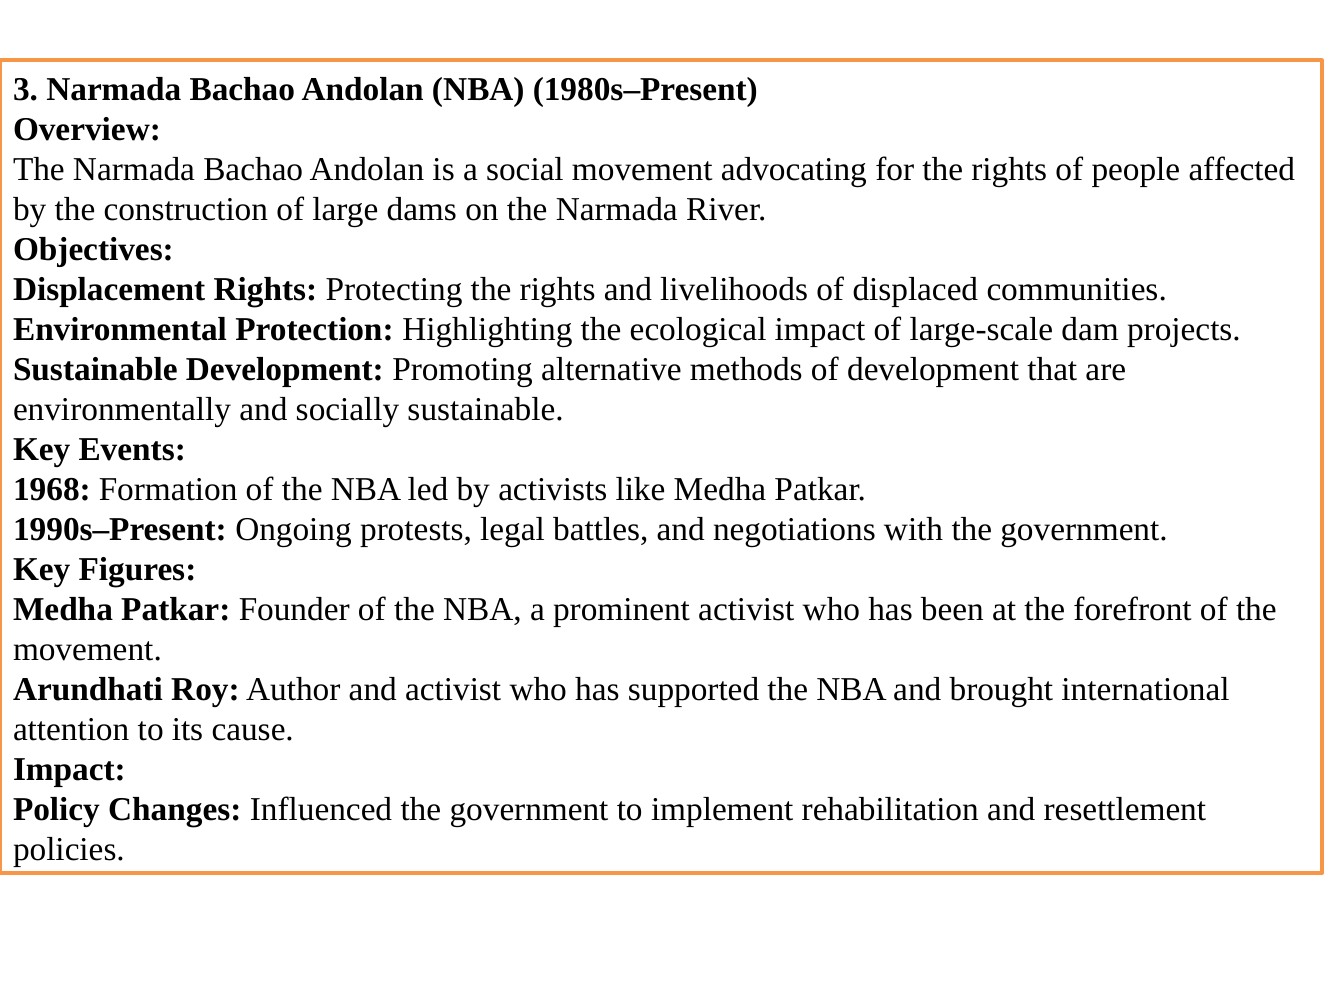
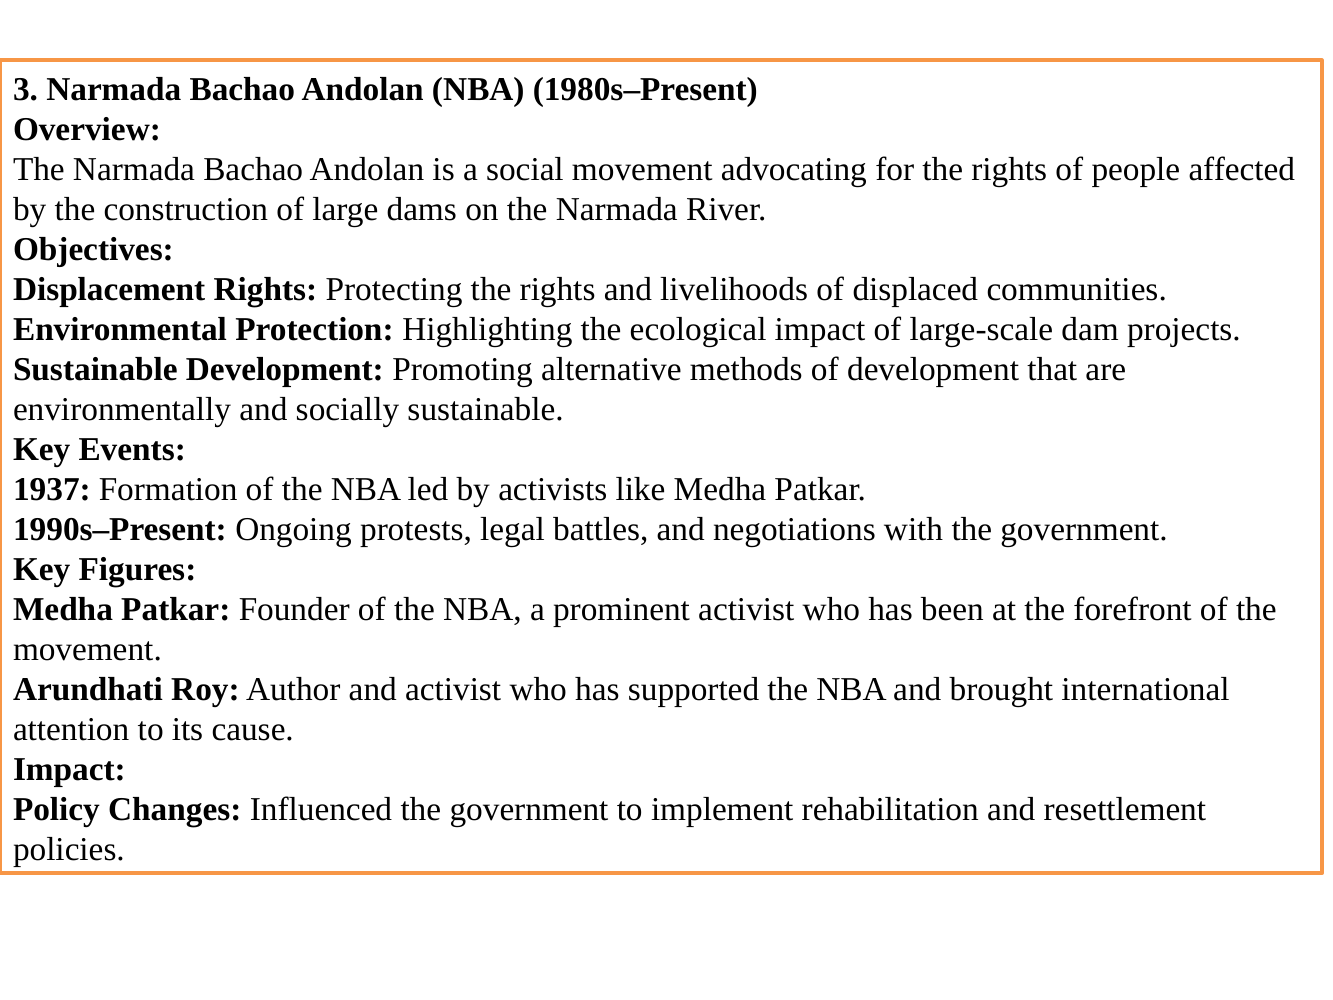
1968: 1968 -> 1937
